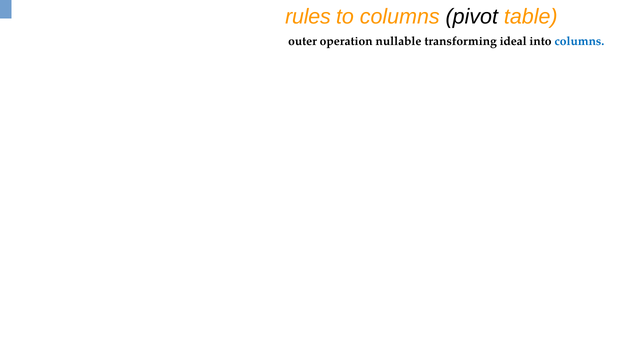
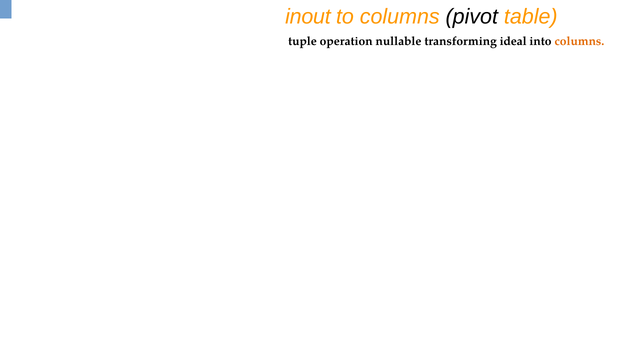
rules: rules -> inout
outer: outer -> tuple
columns at (579, 41) colour: blue -> orange
